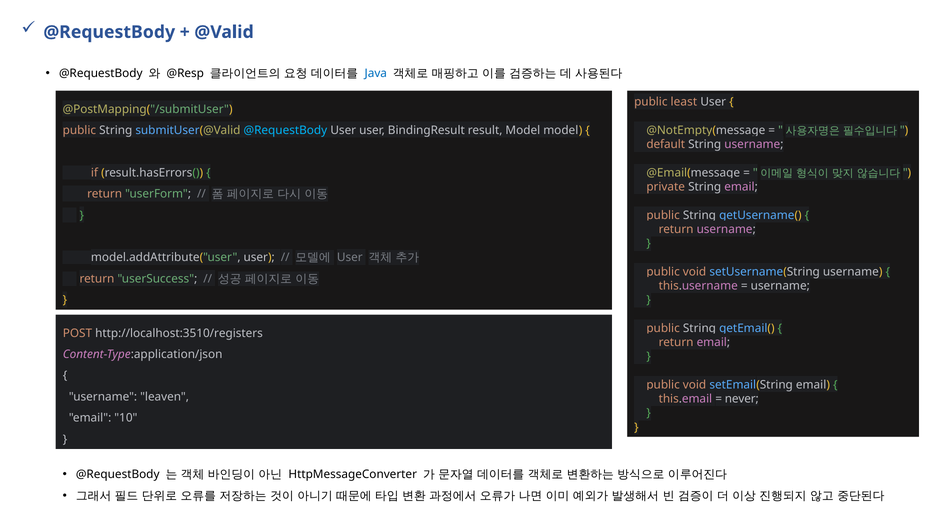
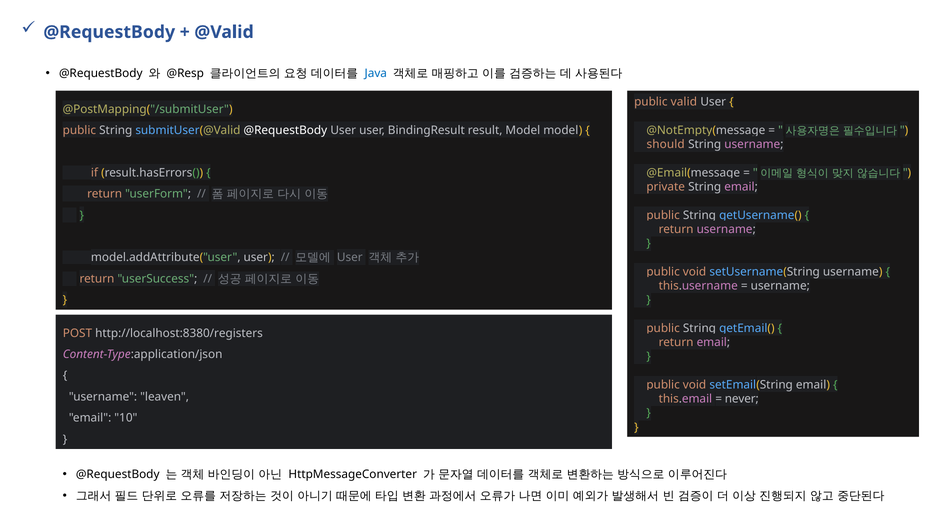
least: least -> valid
@RequestBody at (285, 130) colour: light blue -> white
default: default -> should
http://localhost:3510/registers: http://localhost:3510/registers -> http://localhost:8380/registers
